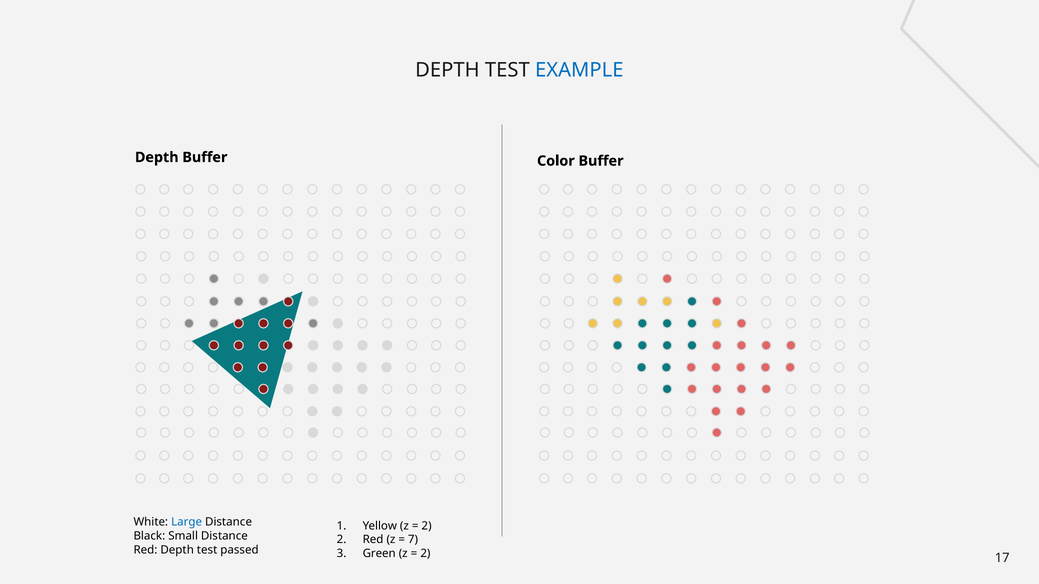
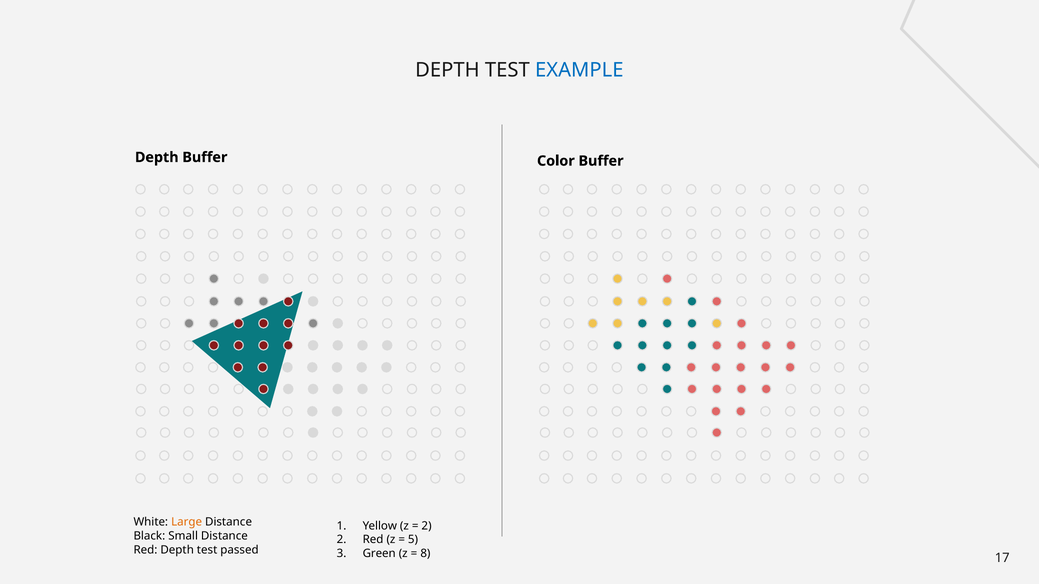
Large colour: blue -> orange
7: 7 -> 5
2 at (425, 554): 2 -> 8
